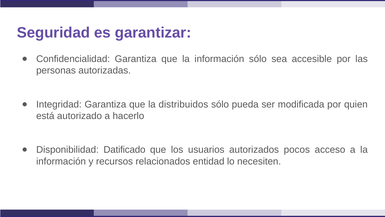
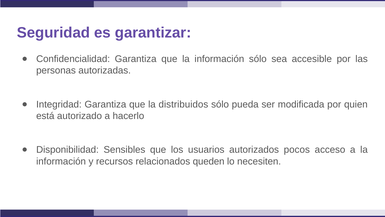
Datificado: Datificado -> Sensibles
entidad: entidad -> queden
